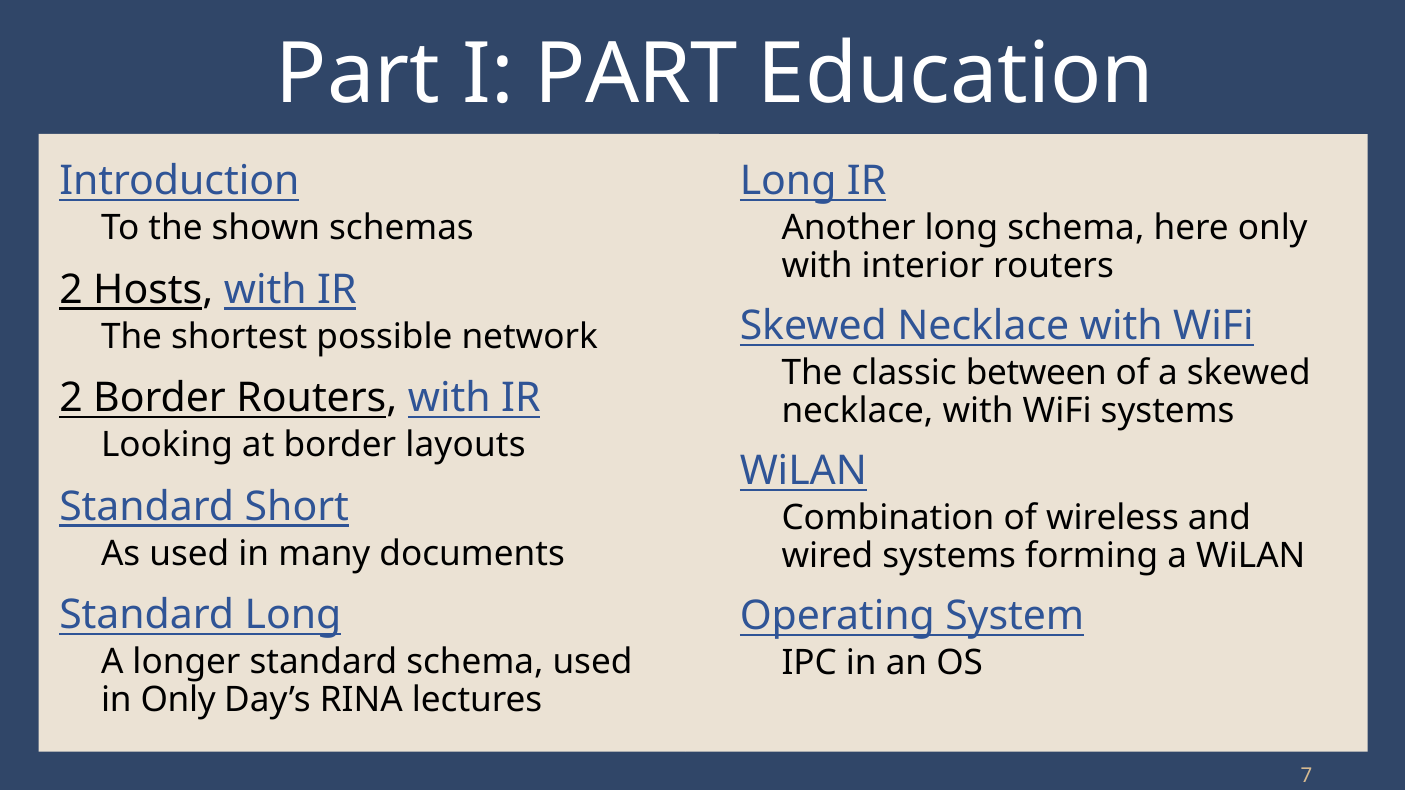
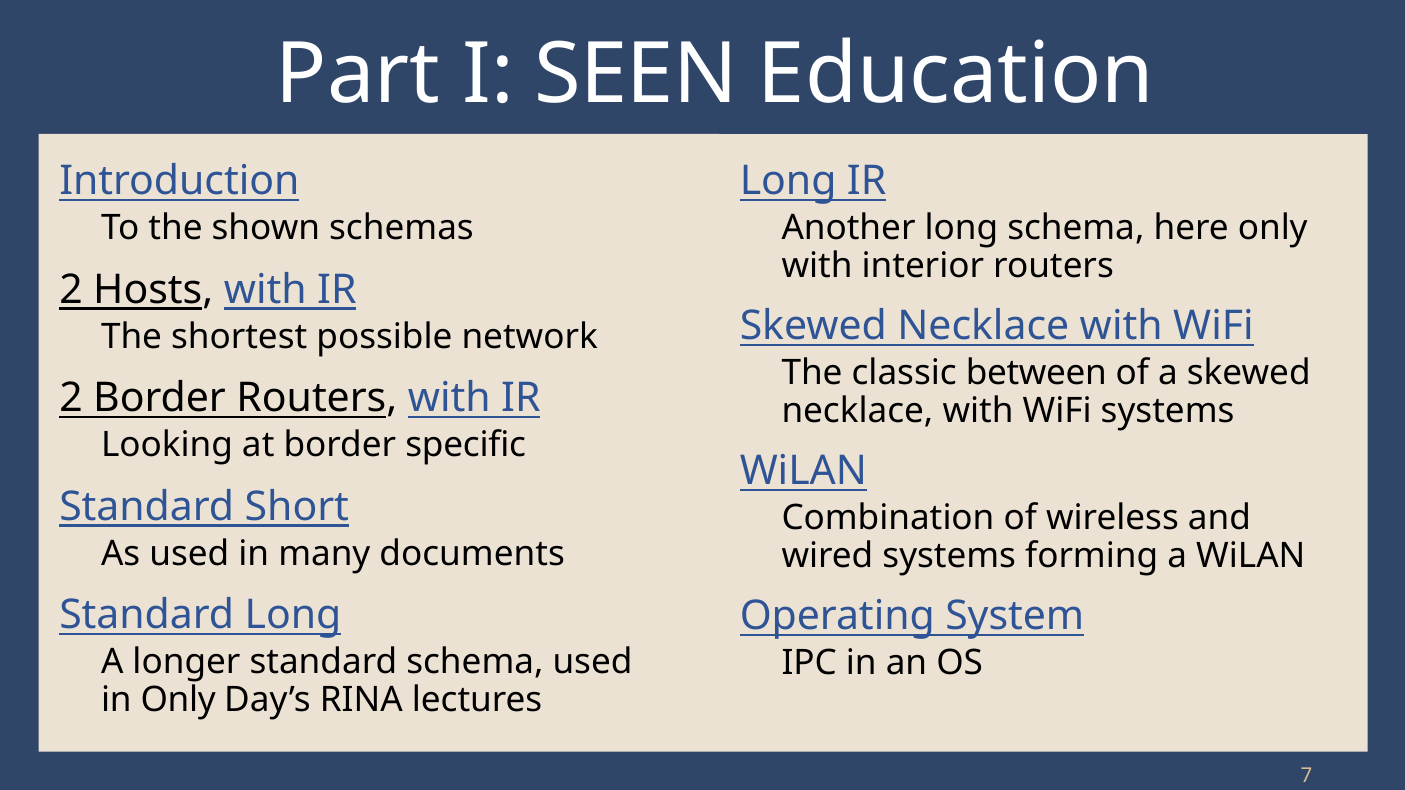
I PART: PART -> SEEN
layouts: layouts -> specific
